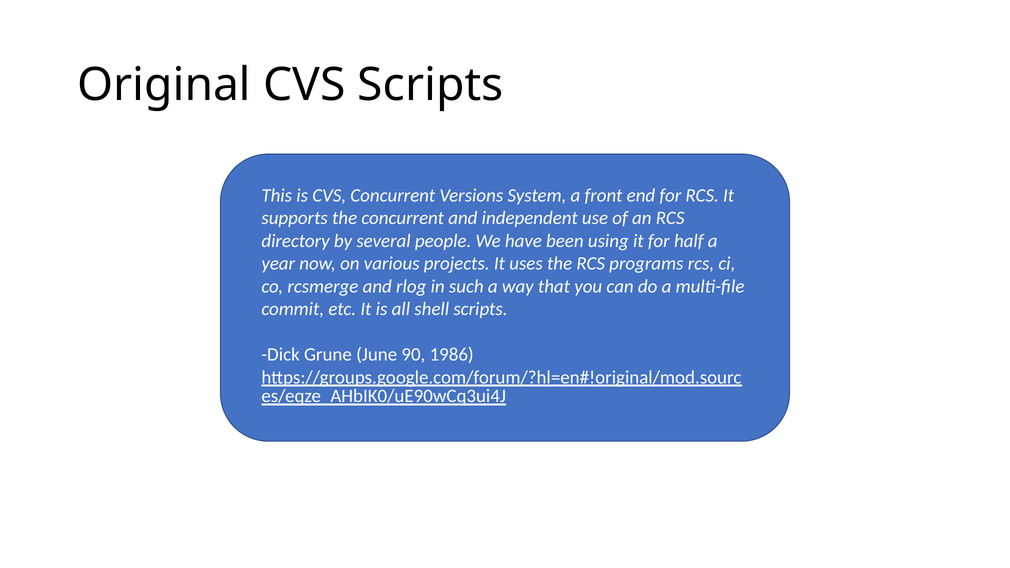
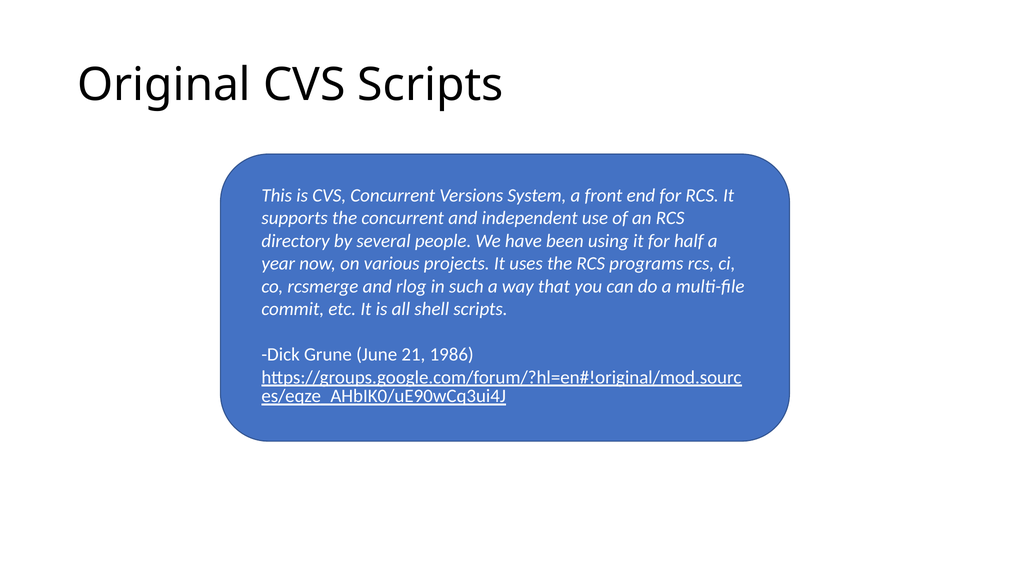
90: 90 -> 21
